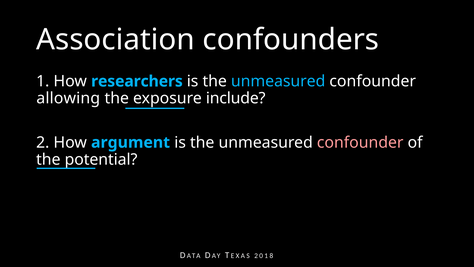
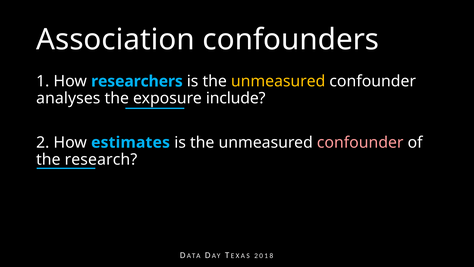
unmeasured at (278, 81) colour: light blue -> yellow
allowing: allowing -> analyses
argument: argument -> estimates
potential: potential -> research
